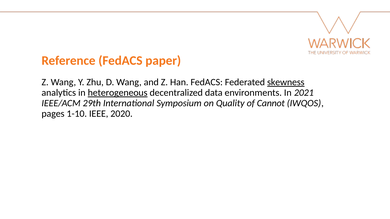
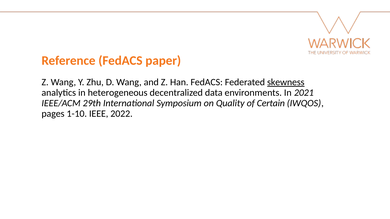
heterogeneous underline: present -> none
Cannot: Cannot -> Certain
2020: 2020 -> 2022
